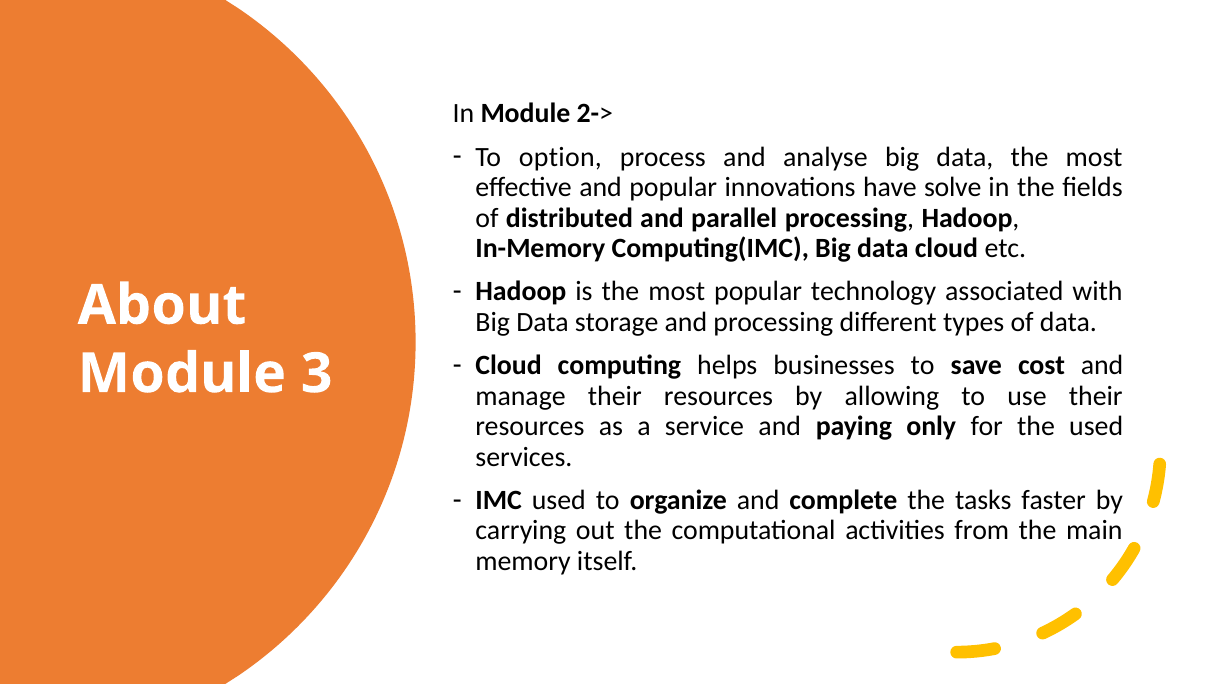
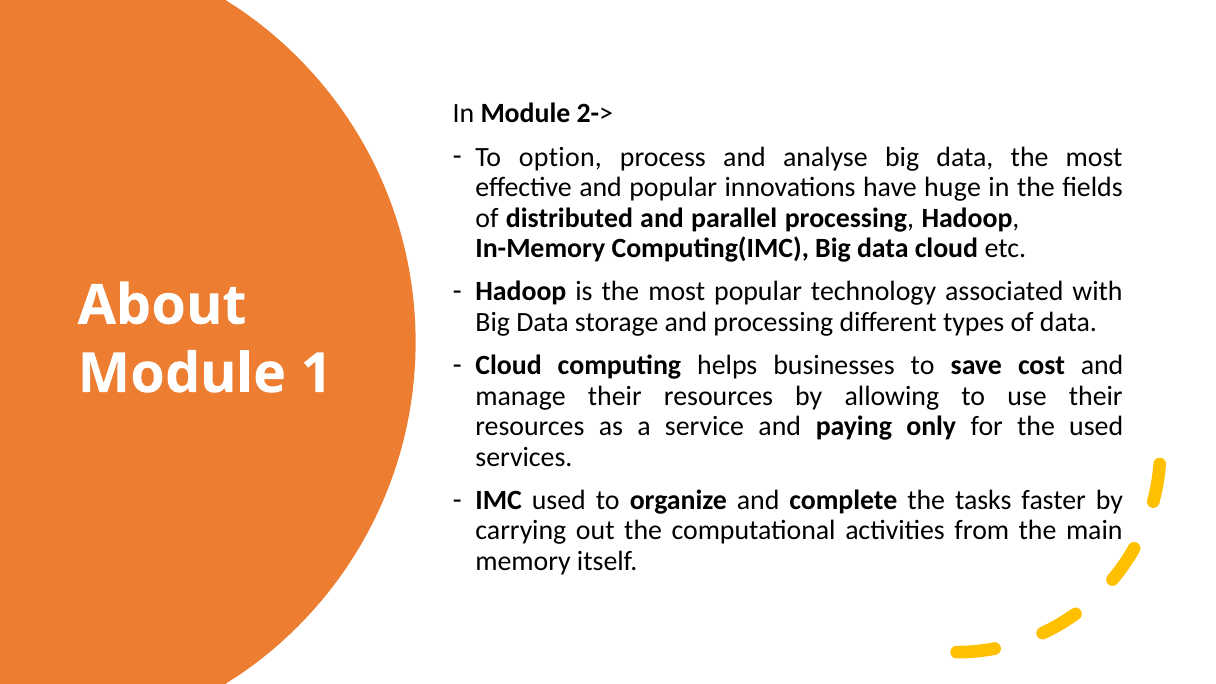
solve: solve -> huge
3: 3 -> 1
